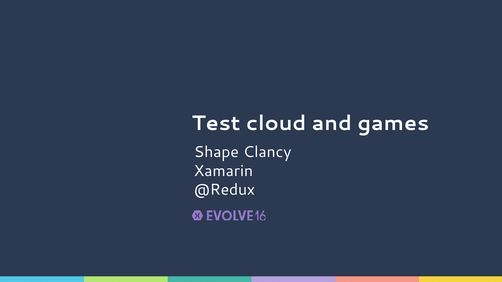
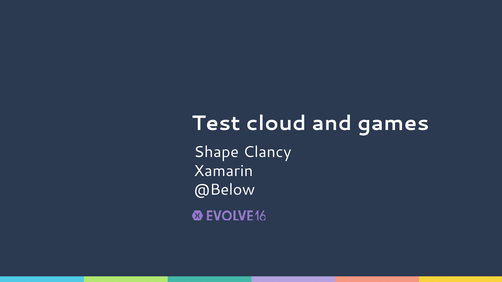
@Redux: @Redux -> @Below
